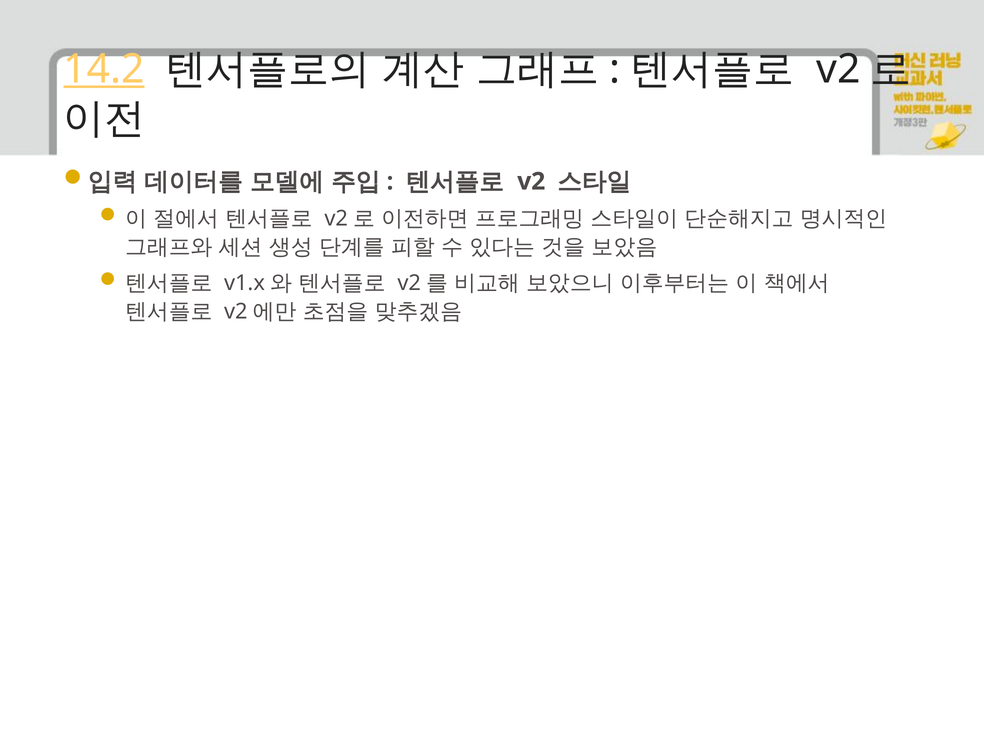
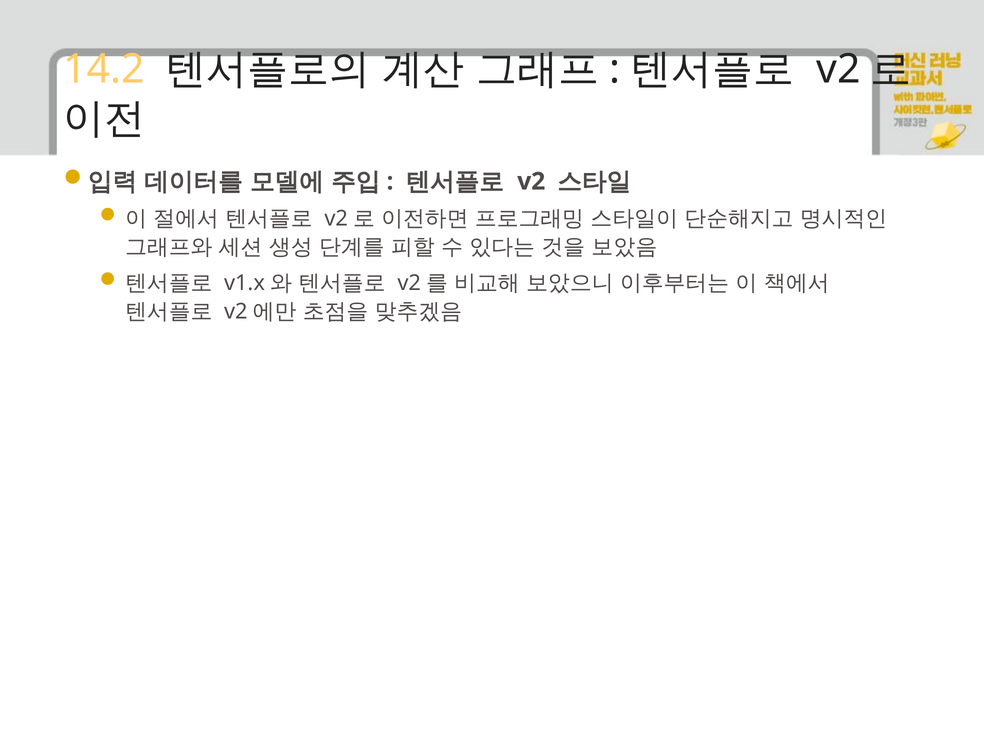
14.2 underline: present -> none
